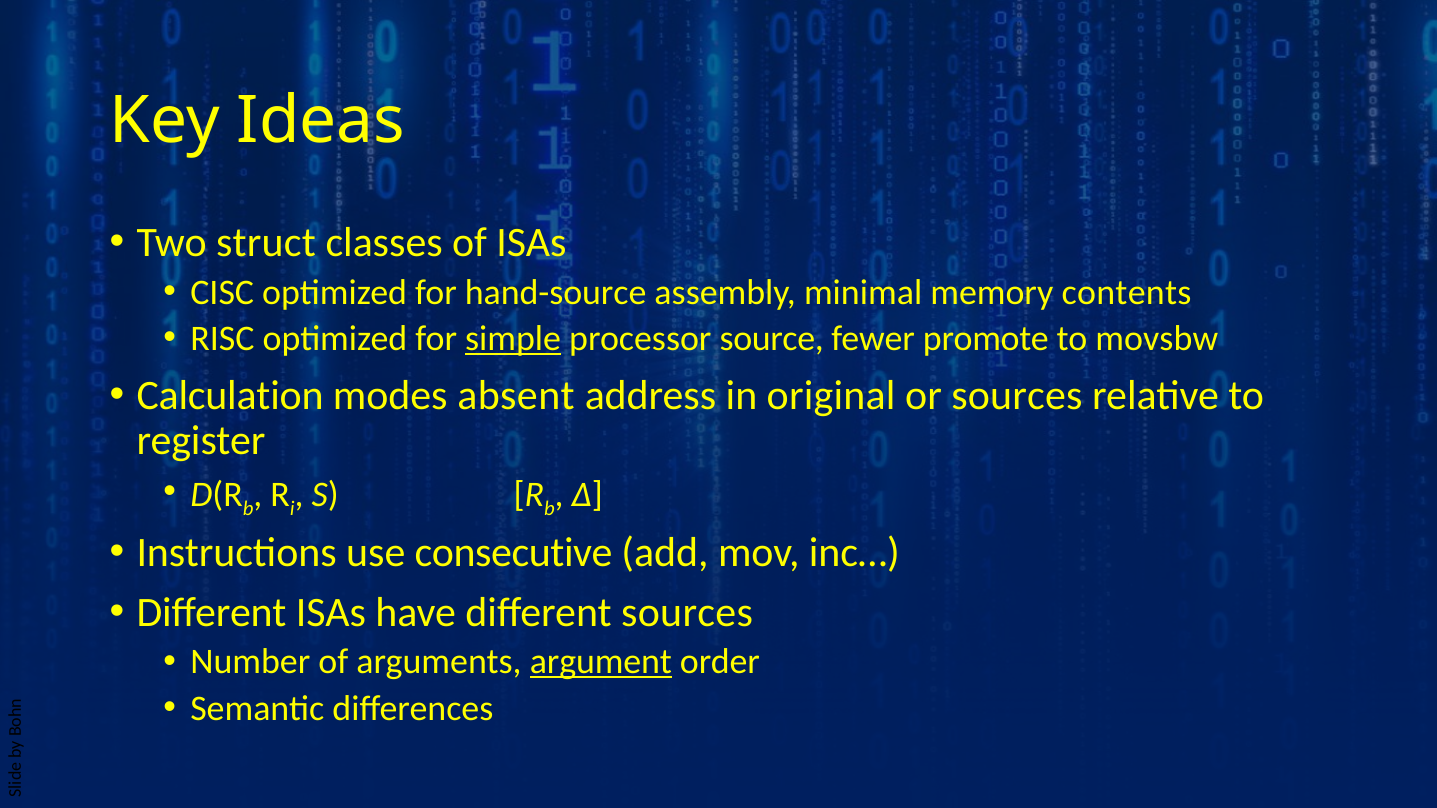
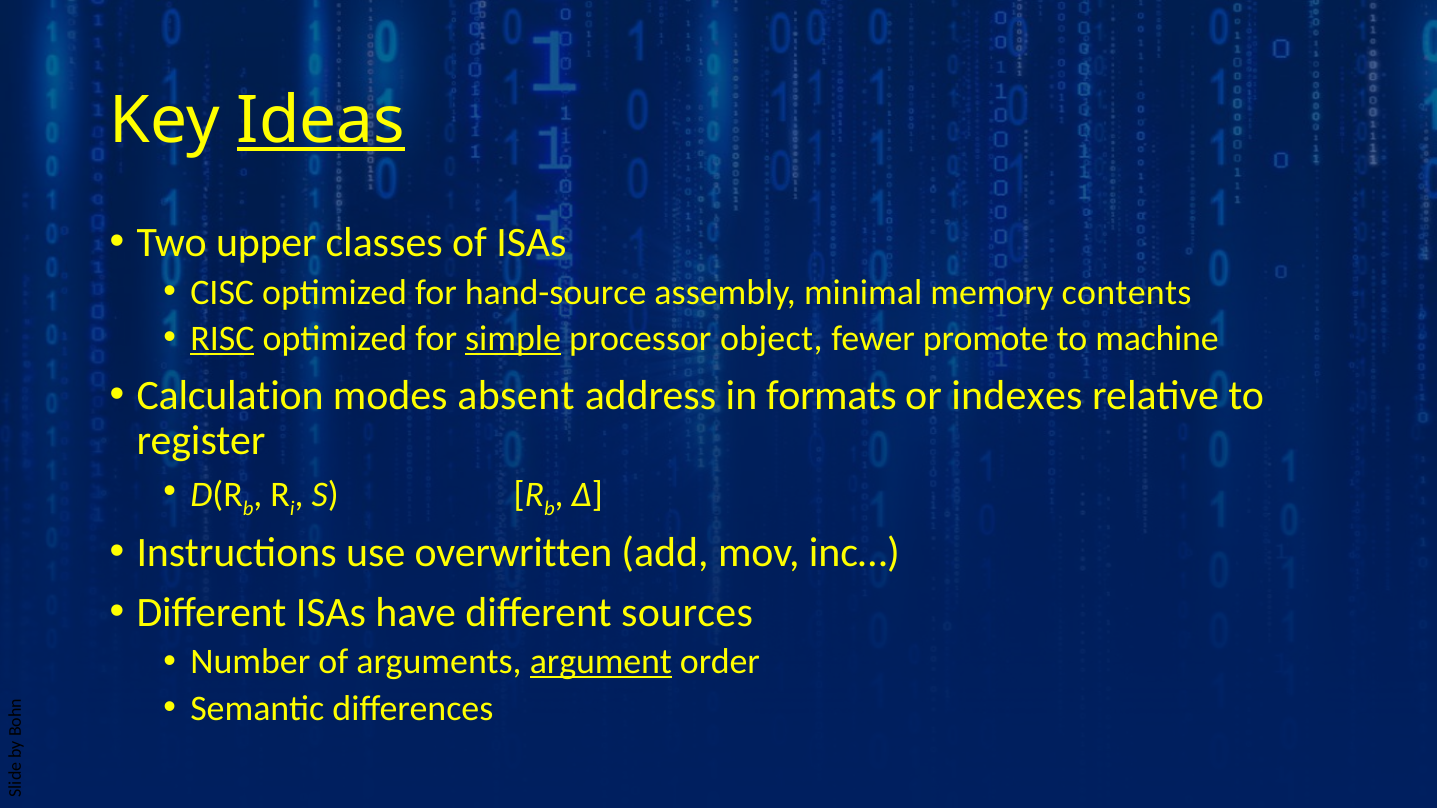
Ideas underline: none -> present
struct: struct -> upper
RISC underline: none -> present
source: source -> object
movsbw: movsbw -> machine
original: original -> formats
or sources: sources -> indexes
consecutive: consecutive -> overwritten
